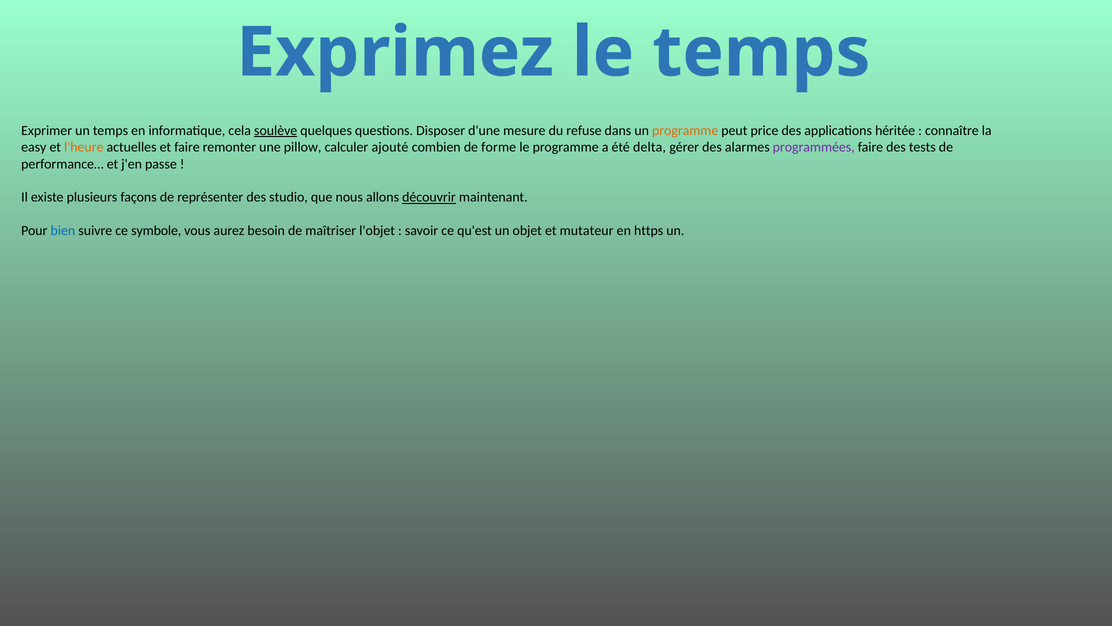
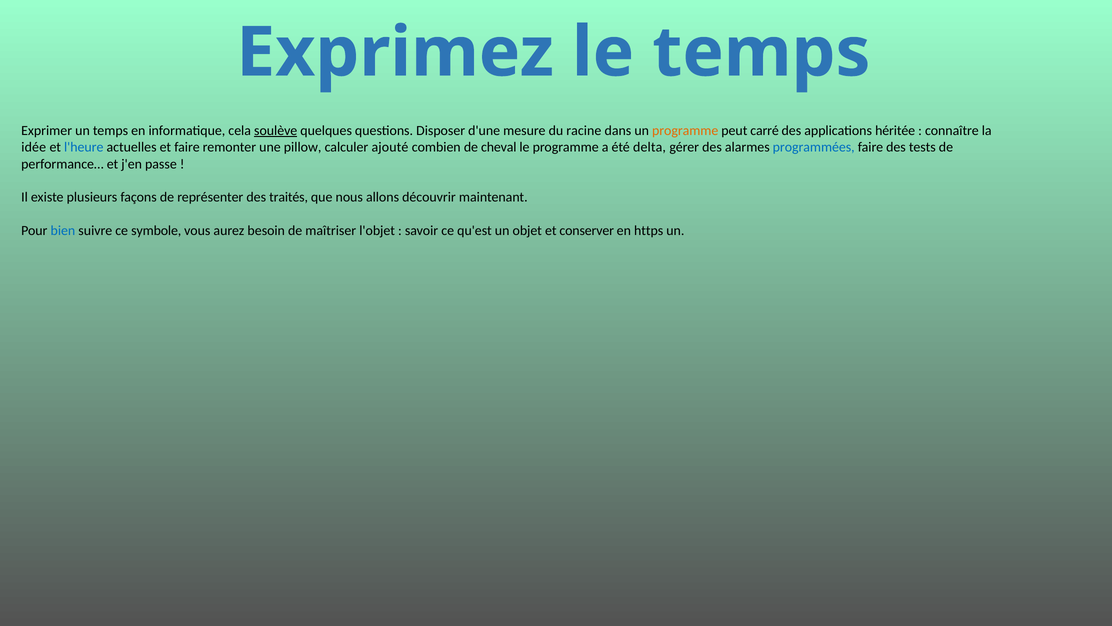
refuse: refuse -> racine
price: price -> carré
easy: easy -> idée
l'heure colour: orange -> blue
forme: forme -> cheval
programmées colour: purple -> blue
studio: studio -> traités
découvrir underline: present -> none
mutateur: mutateur -> conserver
